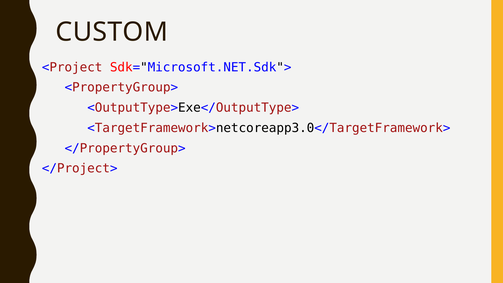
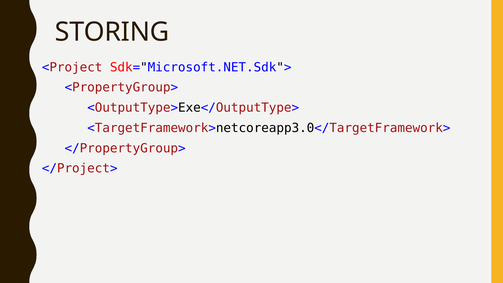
CUSTOM: CUSTOM -> STORING
